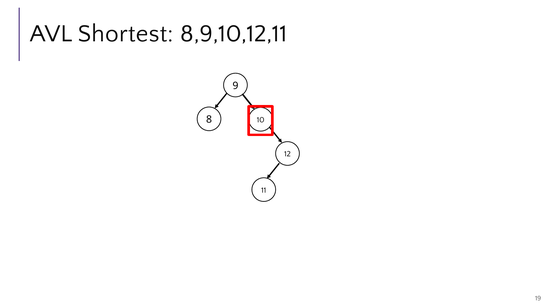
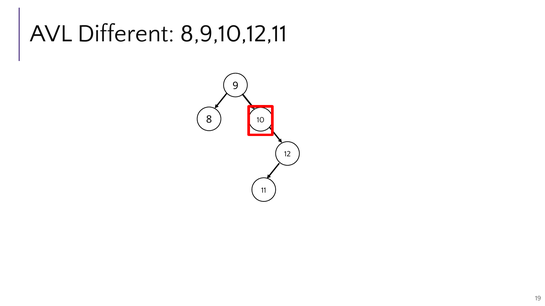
Shortest: Shortest -> Different
